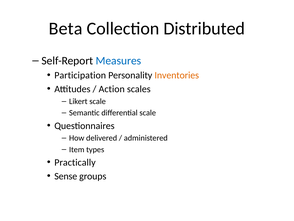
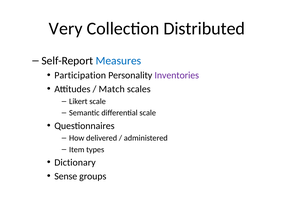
Beta: Beta -> Very
Inventories colour: orange -> purple
Action: Action -> Match
Practically: Practically -> Dictionary
